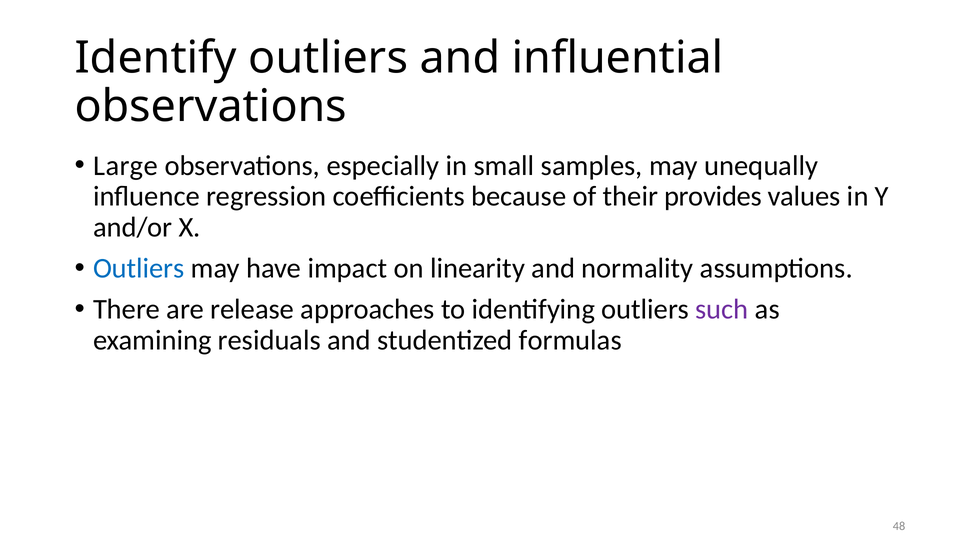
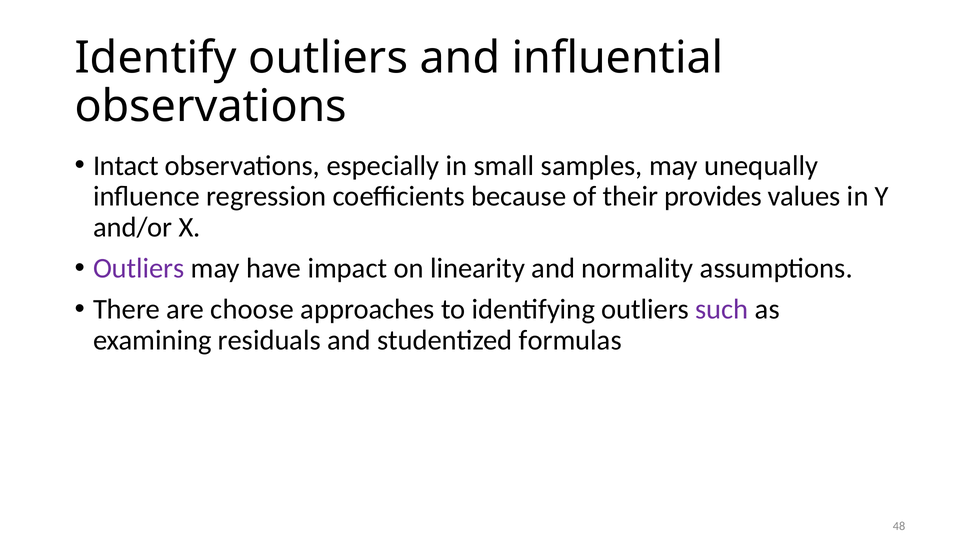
Large: Large -> Intact
Outliers at (139, 269) colour: blue -> purple
release: release -> choose
